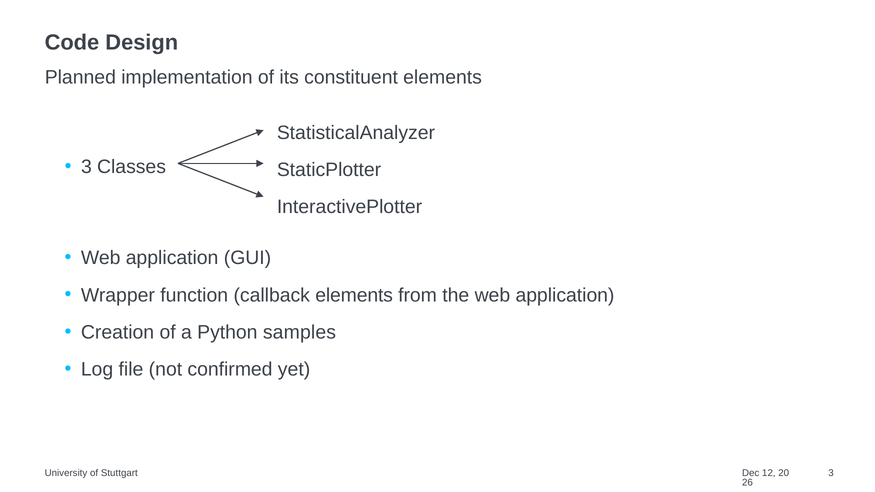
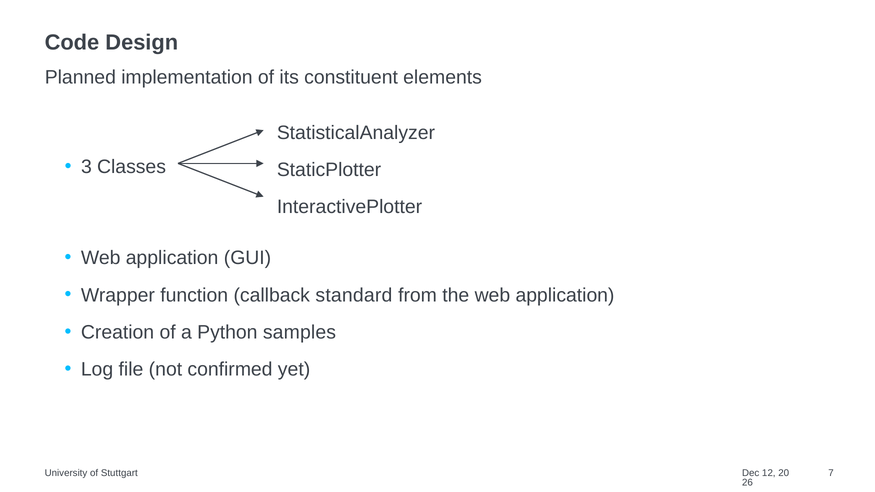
callback elements: elements -> standard
Stuttgart 3: 3 -> 7
